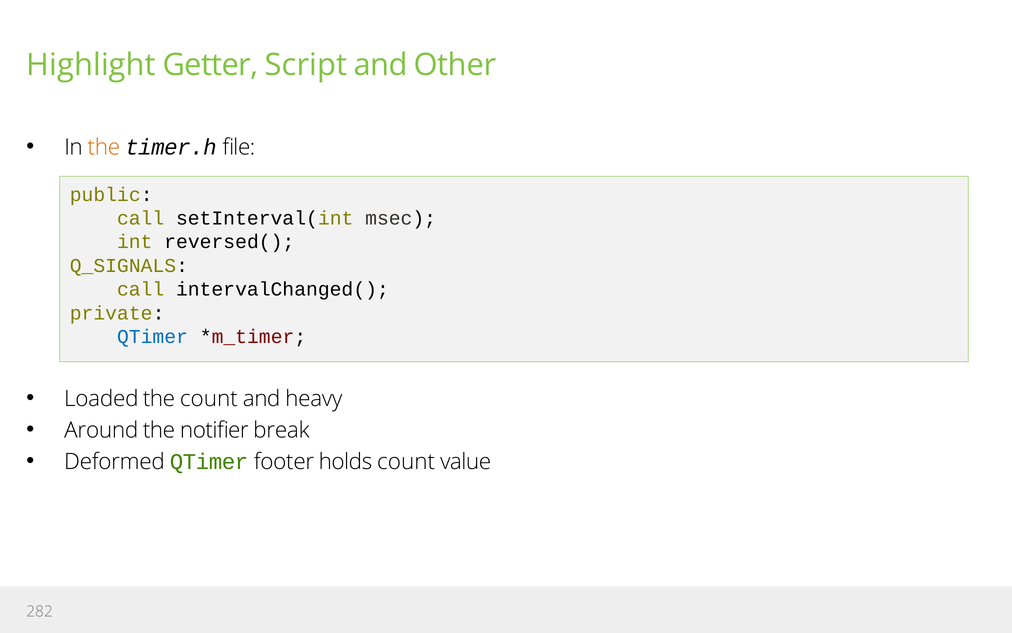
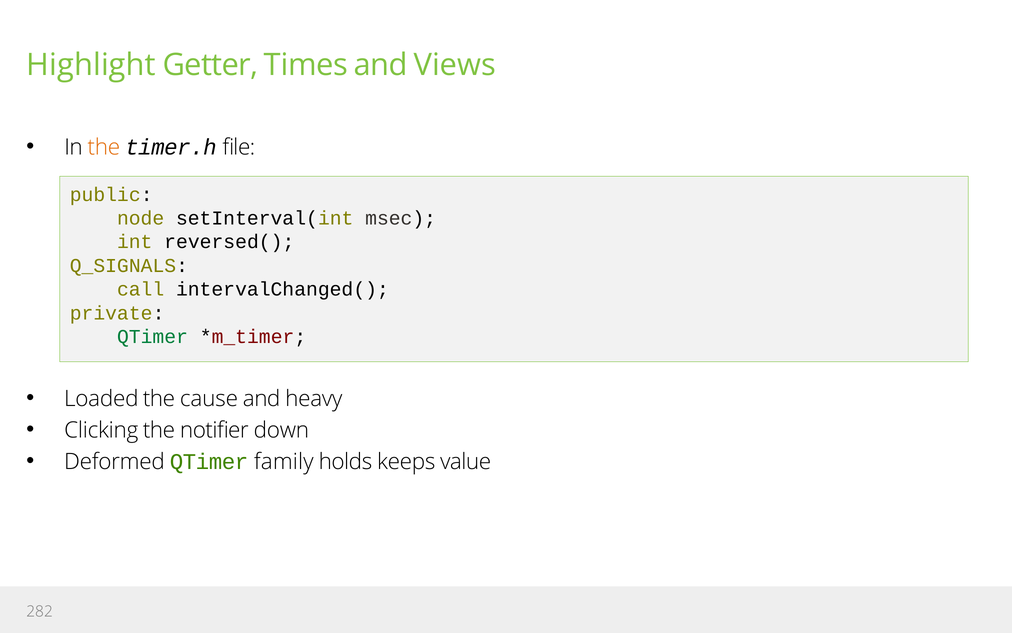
Script: Script -> Times
Other: Other -> Views
call at (141, 218): call -> node
QTimer at (152, 336) colour: blue -> green
the count: count -> cause
Around: Around -> Clicking
break: break -> down
footer: footer -> family
holds count: count -> keeps
